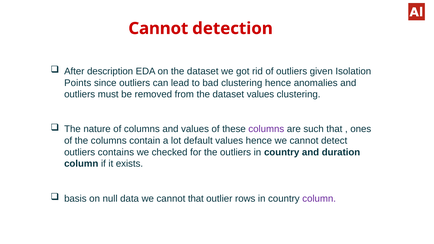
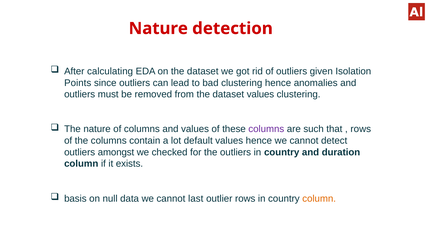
Cannot at (158, 28): Cannot -> Nature
description: description -> calculating
ones at (361, 129): ones -> rows
contains: contains -> amongst
cannot that: that -> last
column at (319, 199) colour: purple -> orange
